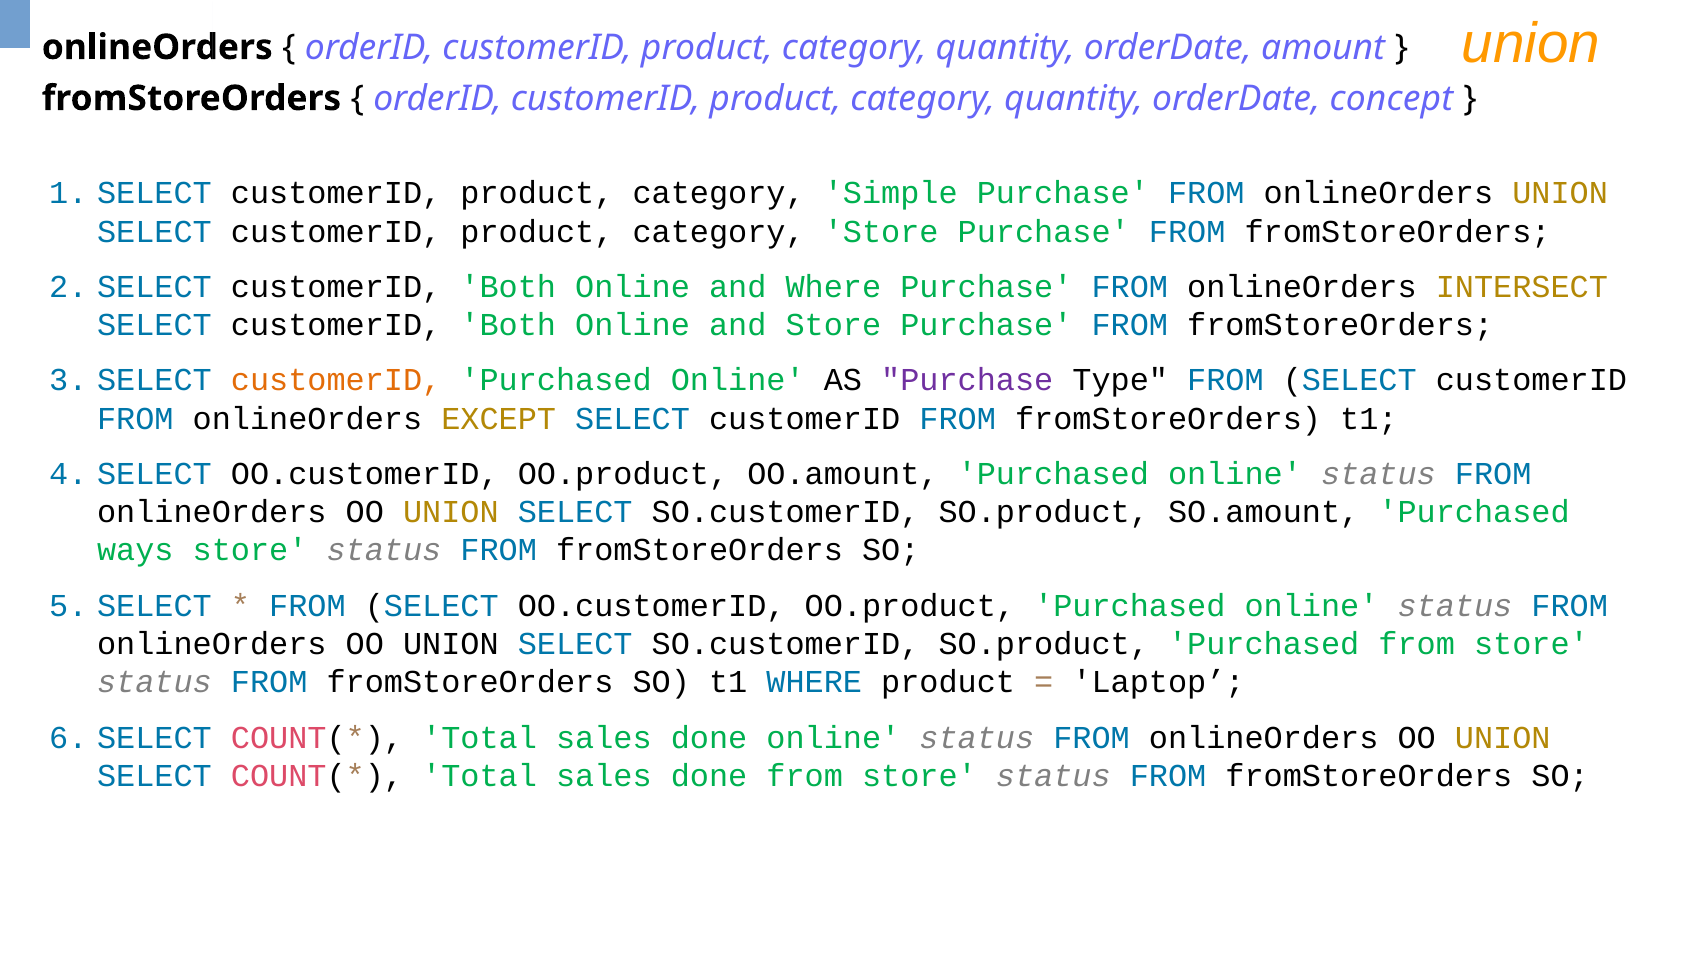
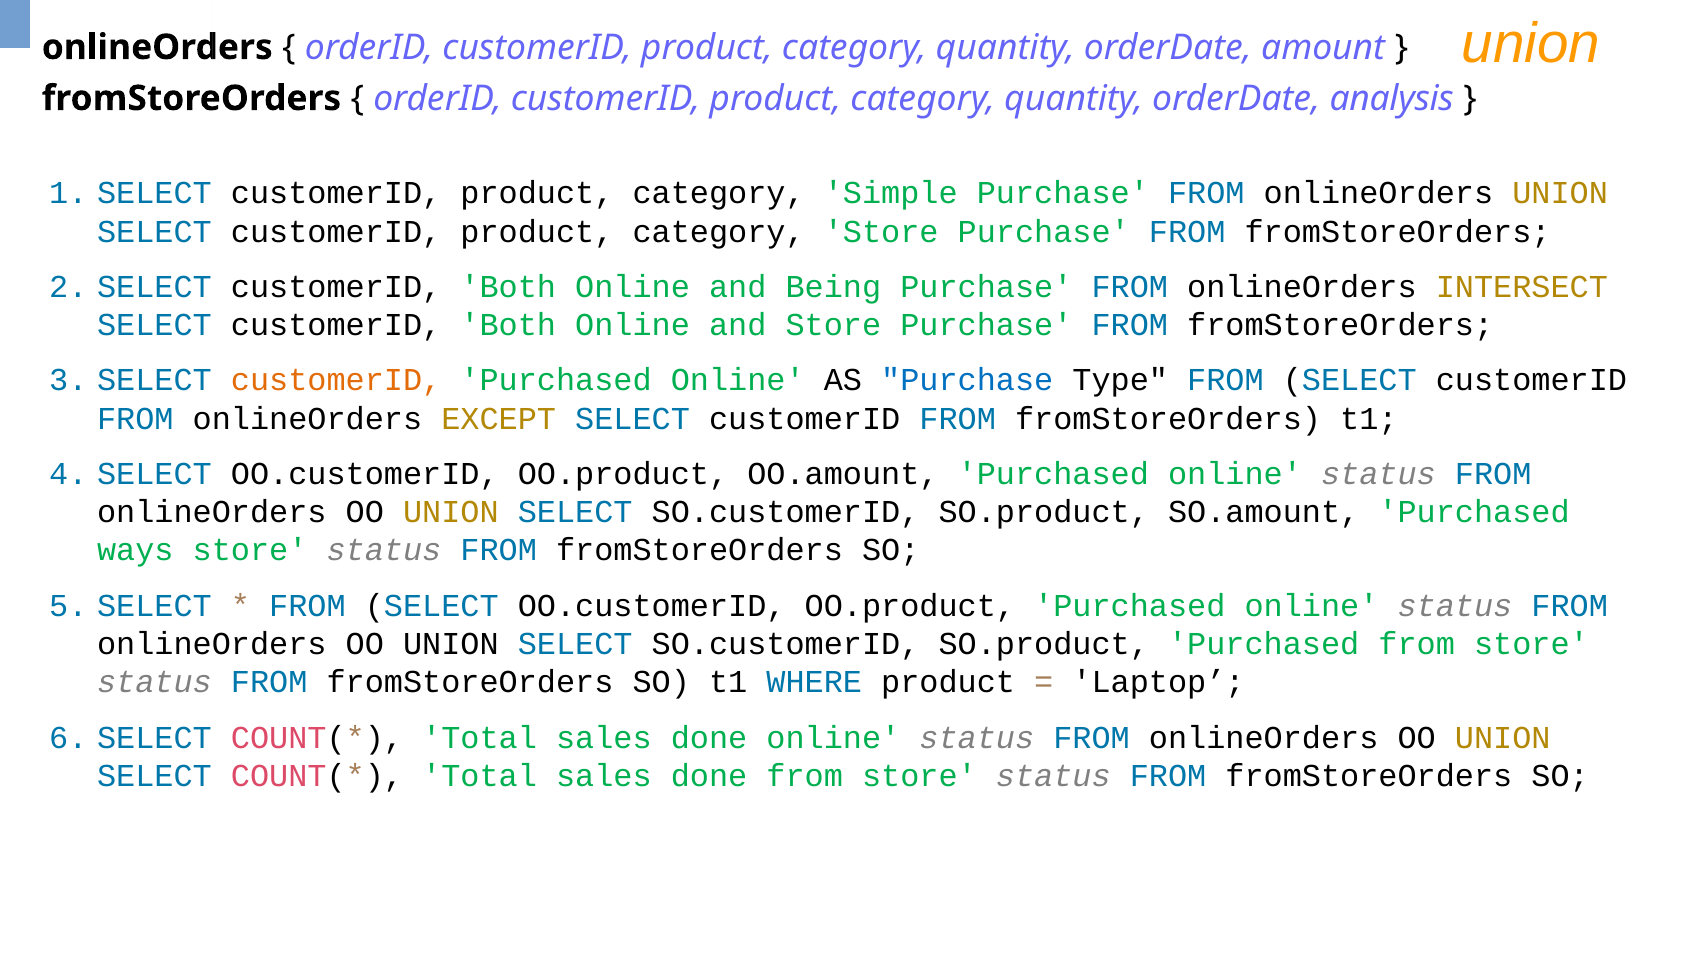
concept: concept -> analysis
and Where: Where -> Being
Purchase at (967, 380) colour: purple -> blue
